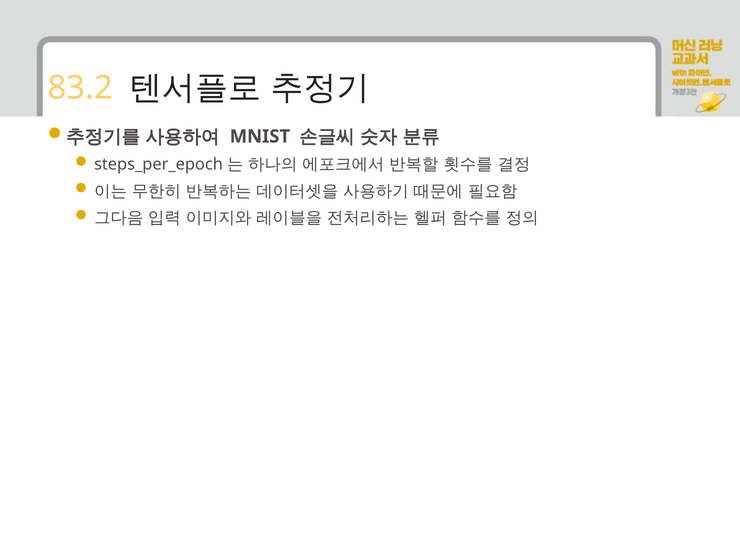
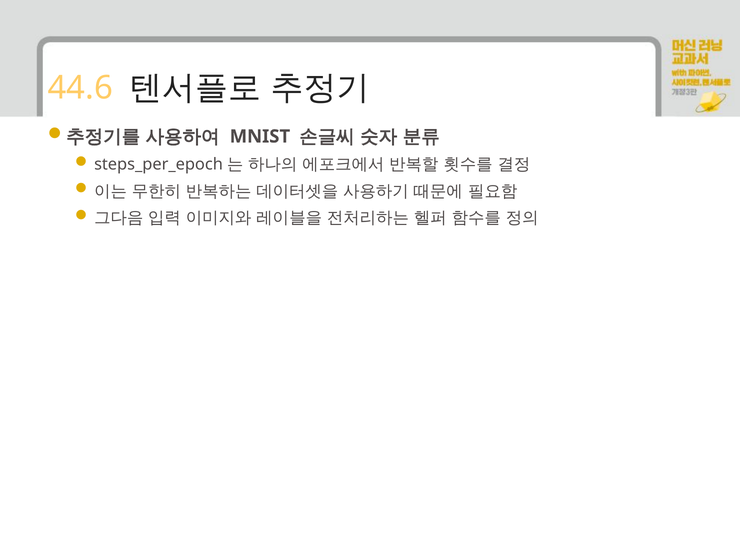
83.2: 83.2 -> 44.6
